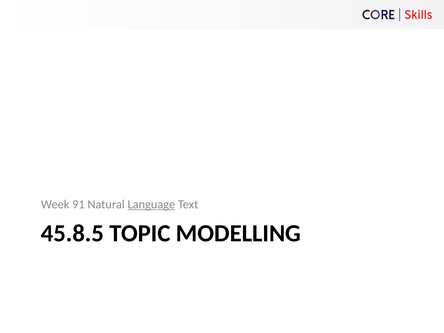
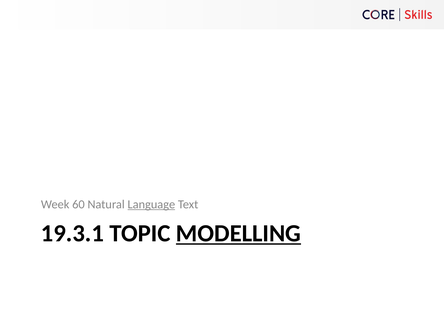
91: 91 -> 60
45.8.5: 45.8.5 -> 19.3.1
MODELLING underline: none -> present
